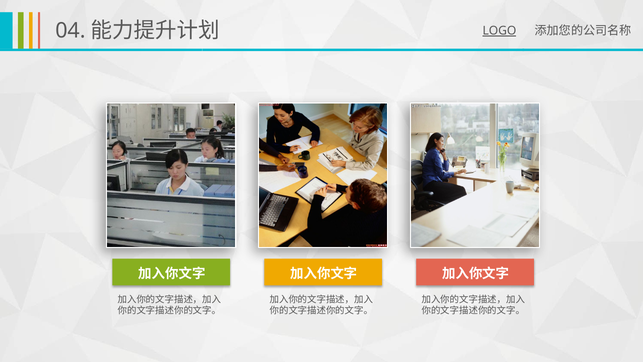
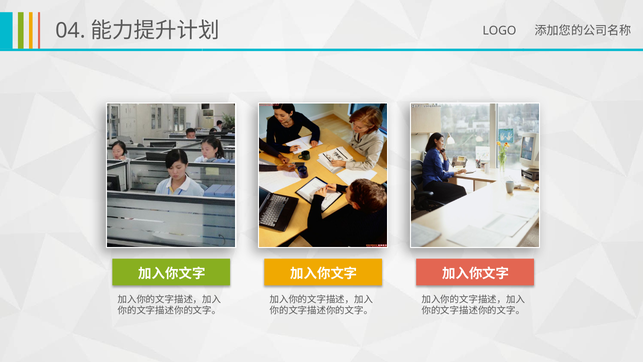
LOGO underline: present -> none
